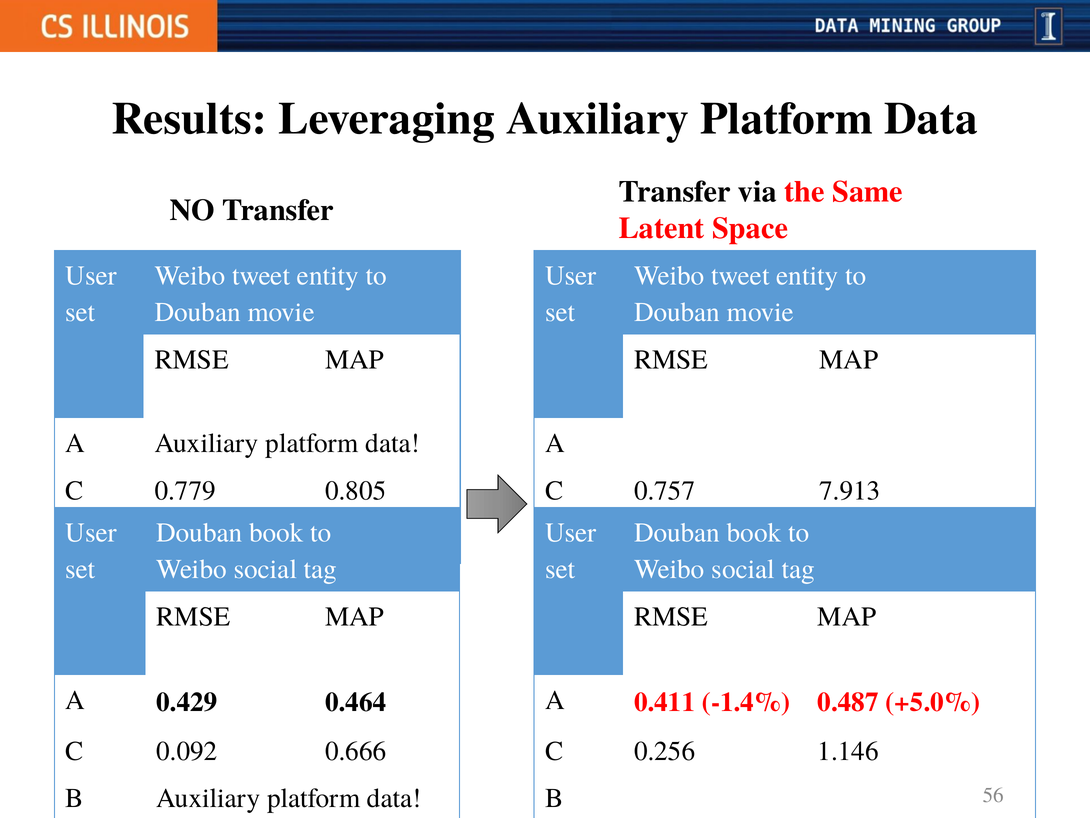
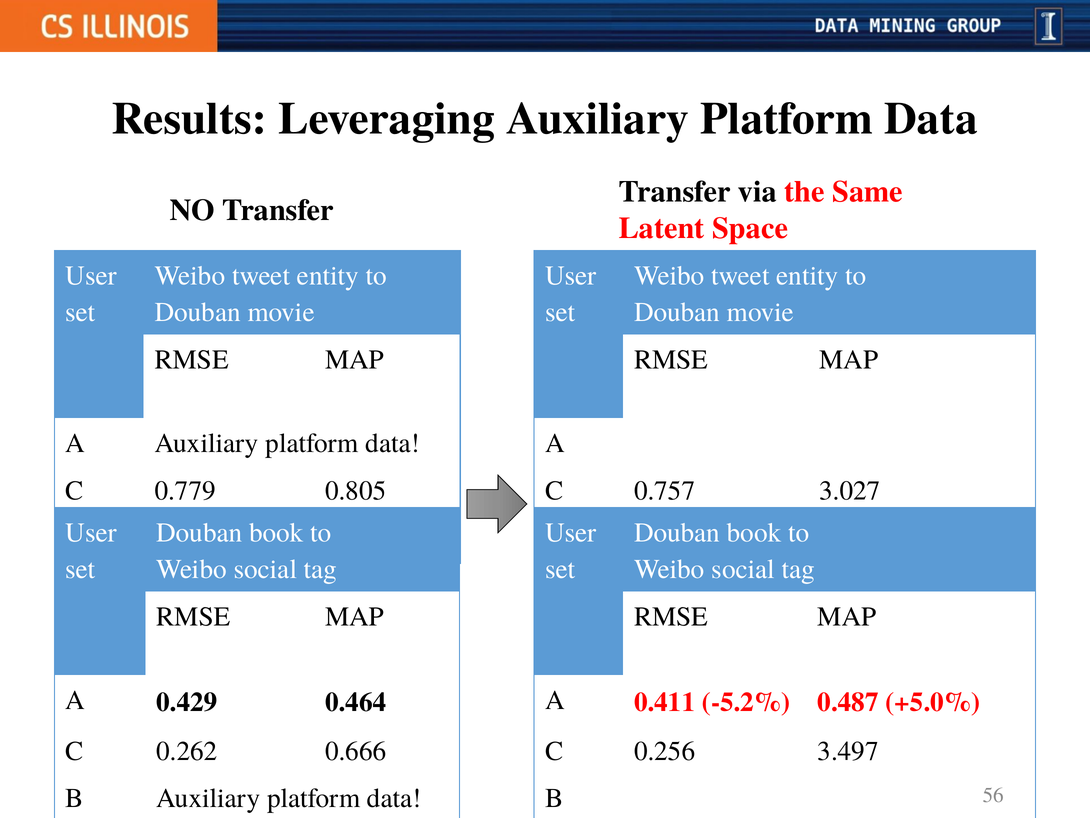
7.913: 7.913 -> 3.027
-1.4%: -1.4% -> -5.2%
0.092: 0.092 -> 0.262
1.146: 1.146 -> 3.497
